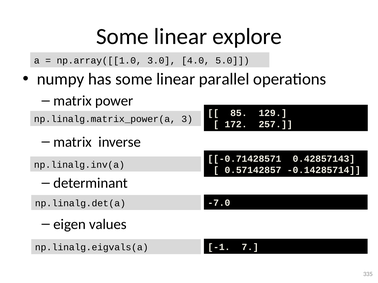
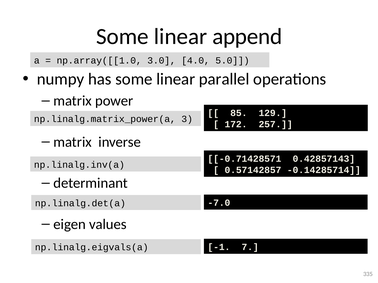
explore: explore -> append
